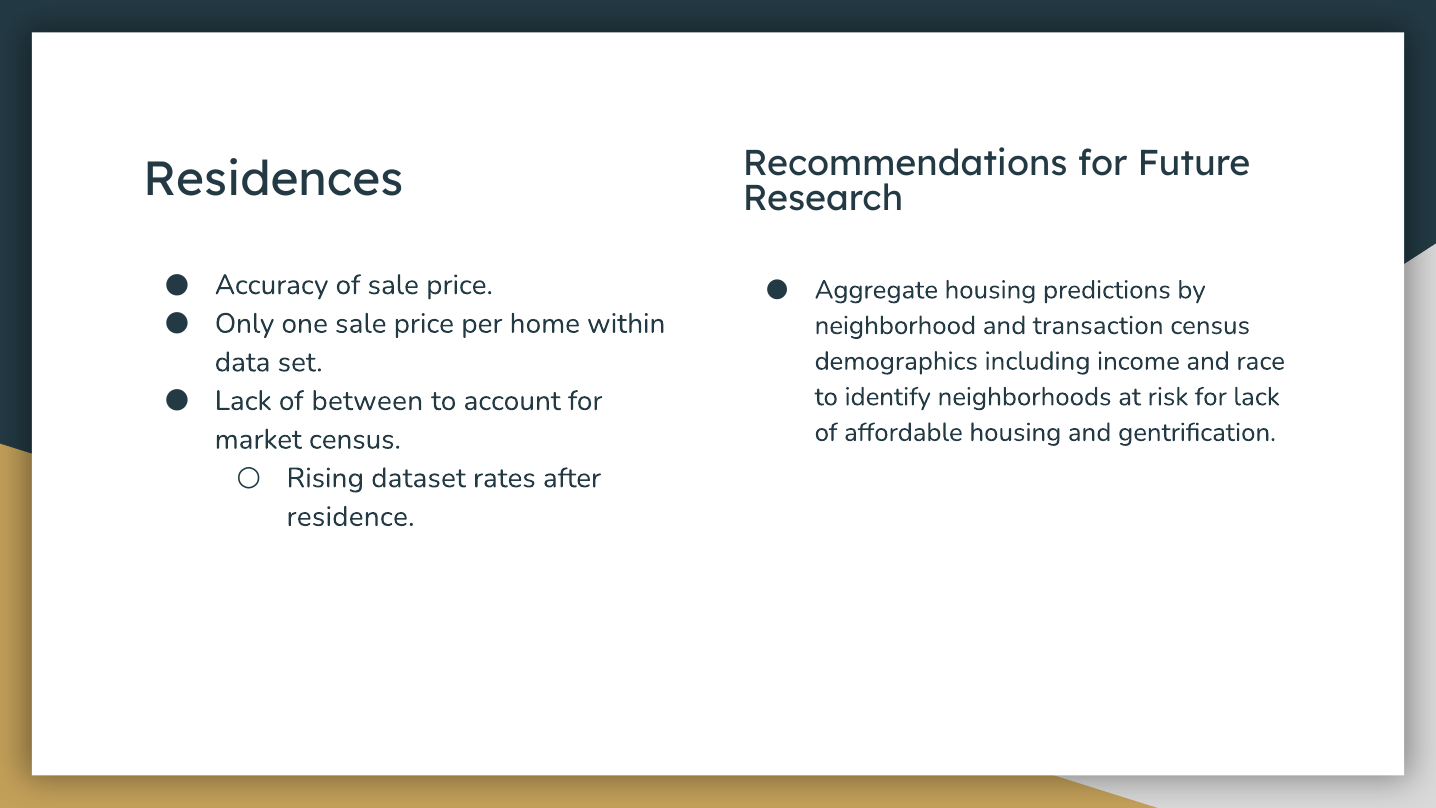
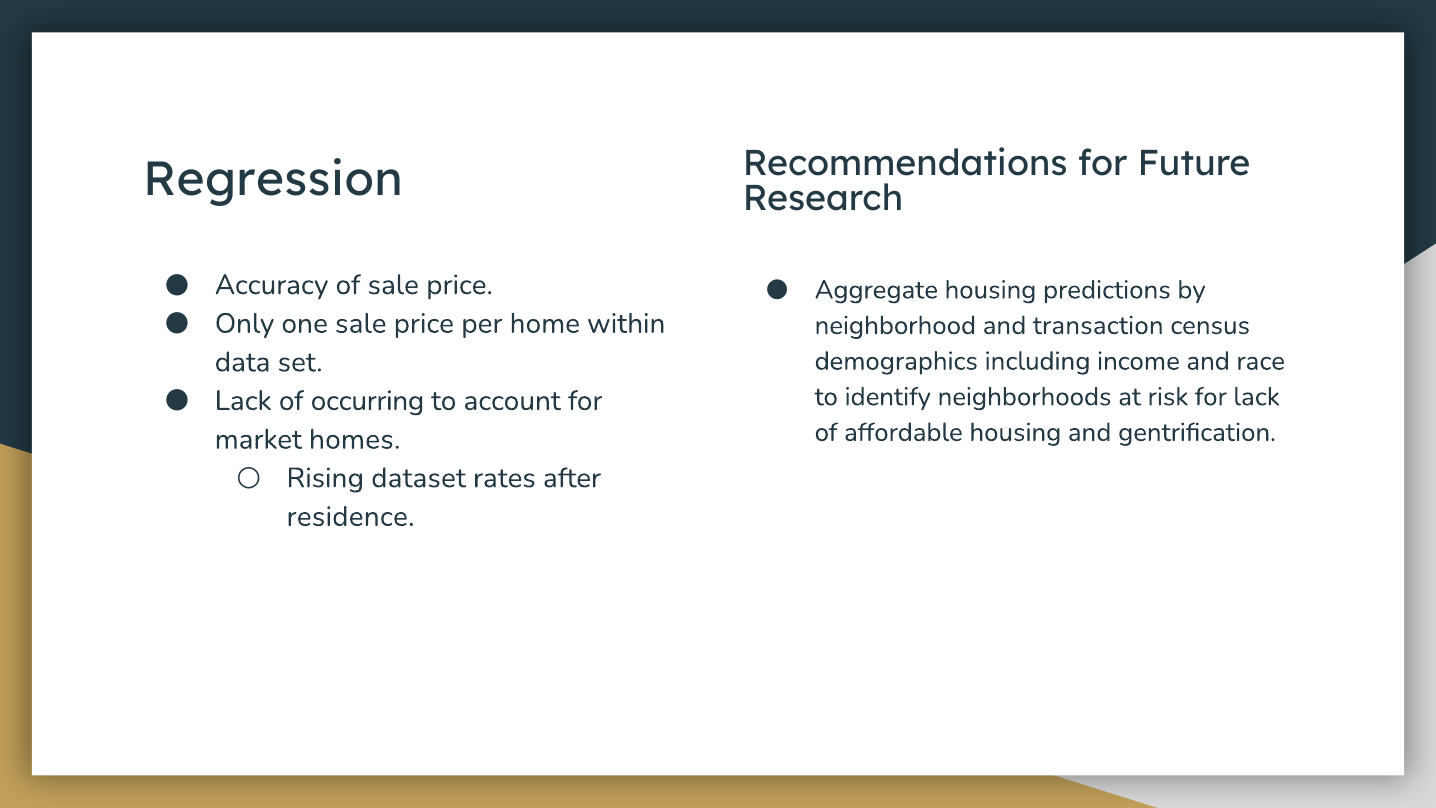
Residences: Residences -> Regression
between: between -> occurring
market census: census -> homes
